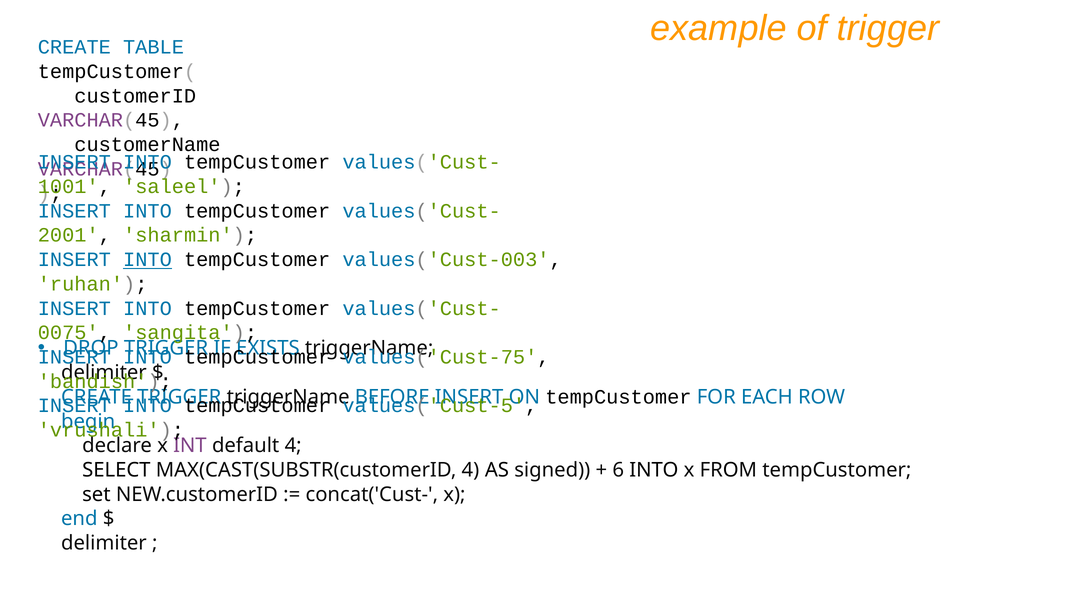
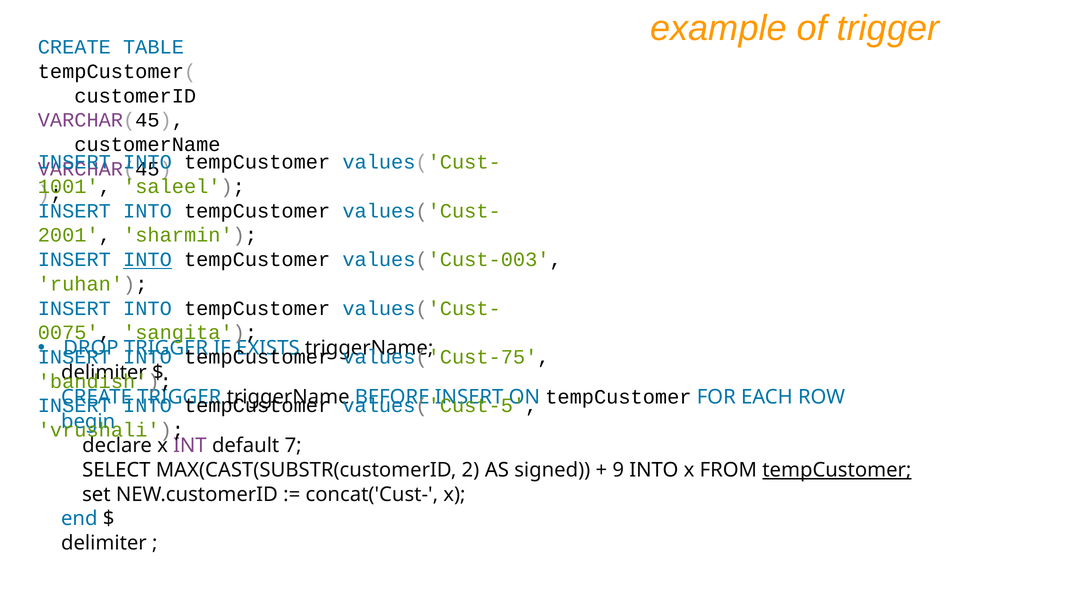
default 4: 4 -> 7
MAX(CAST(SUBSTR(customerID 4: 4 -> 2
6: 6 -> 9
tempCustomer at (837, 470) underline: none -> present
